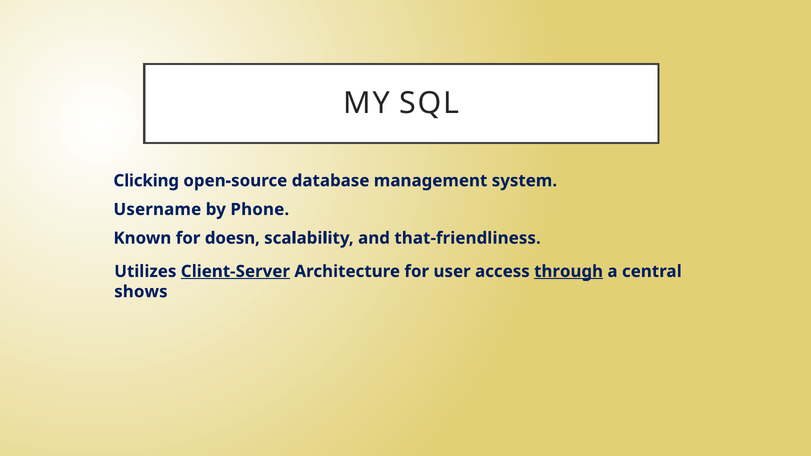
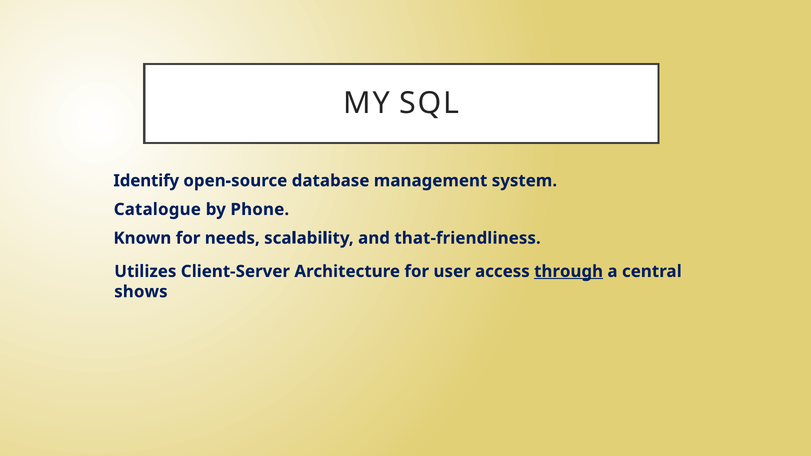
Clicking: Clicking -> Identify
Username: Username -> Catalogue
doesn: doesn -> needs
Client-Server underline: present -> none
